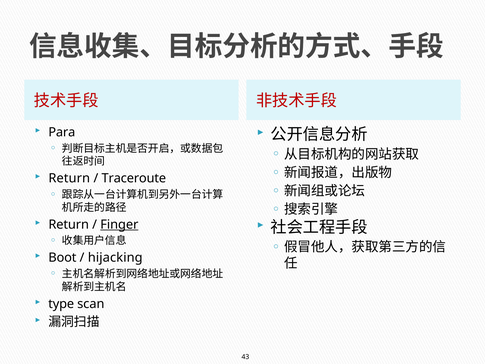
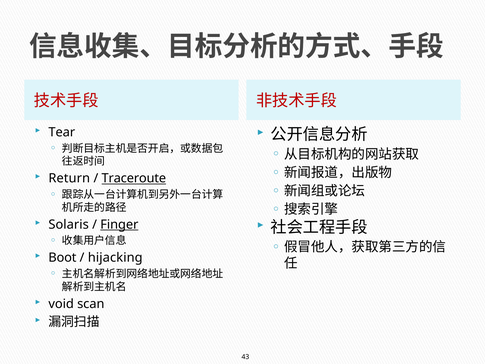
Para: Para -> Tear
Traceroute underline: none -> present
Return at (69, 224): Return -> Solaris
type: type -> void
